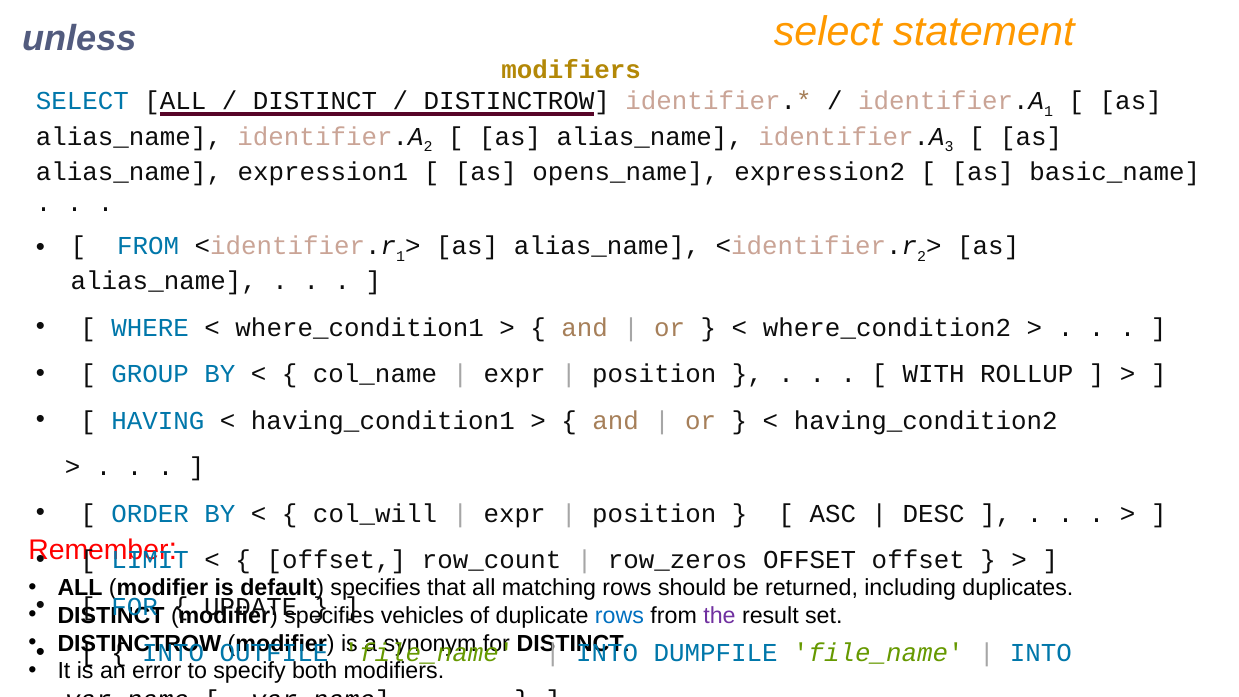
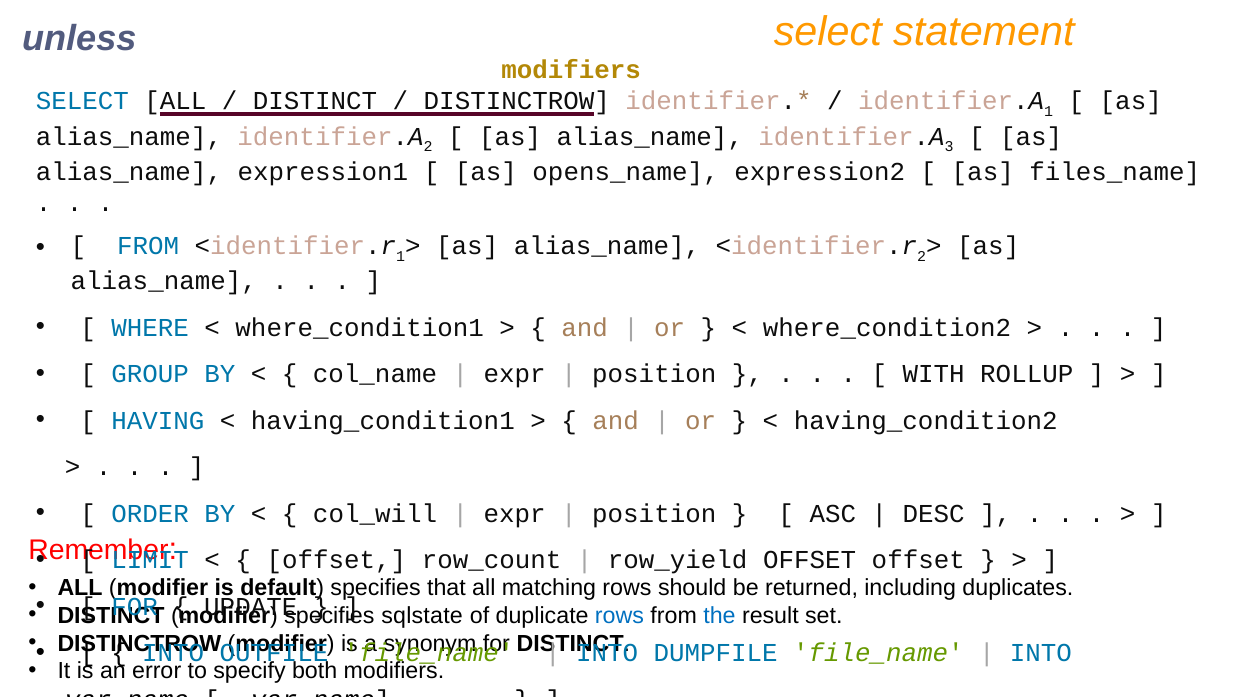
basic_name: basic_name -> files_name
row_zeros: row_zeros -> row_yield
vehicles: vehicles -> sqlstate
the colour: purple -> blue
